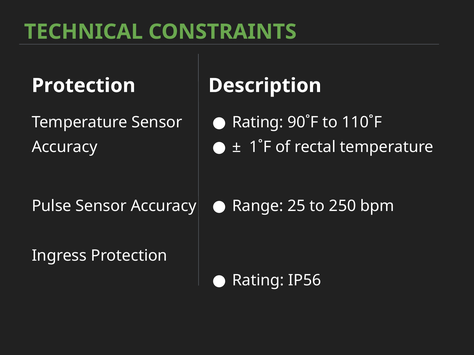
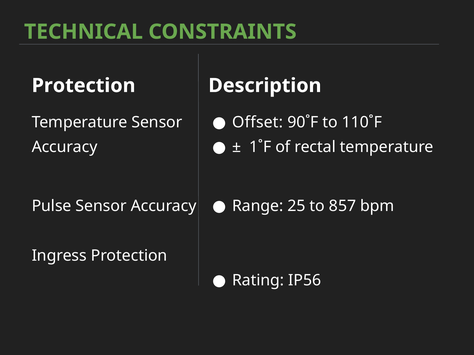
Rating at (258, 122): Rating -> Offset
250: 250 -> 857
